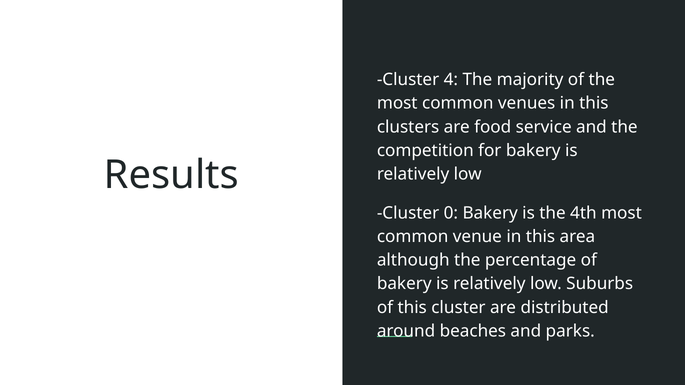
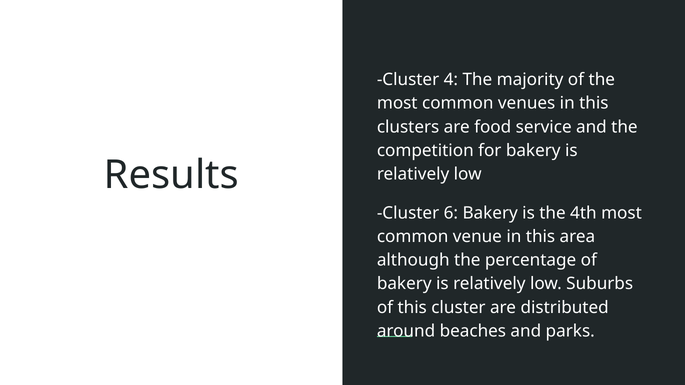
0: 0 -> 6
